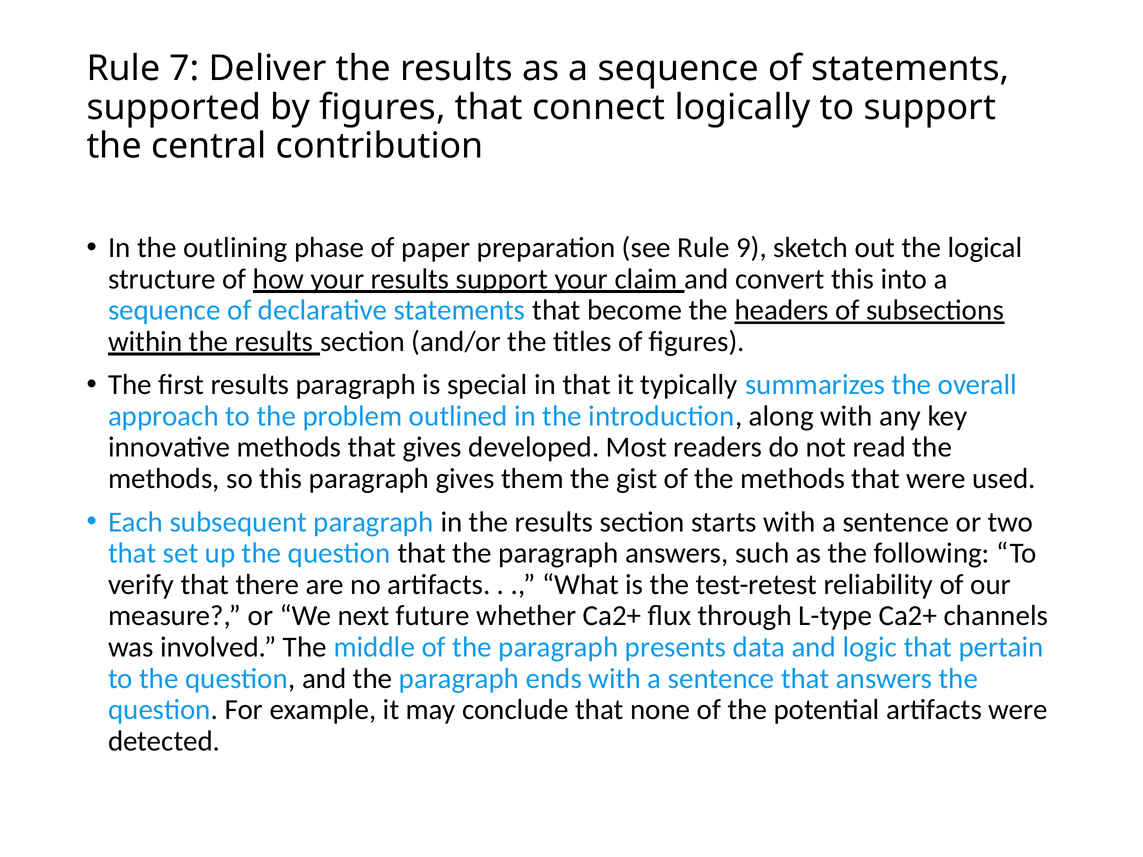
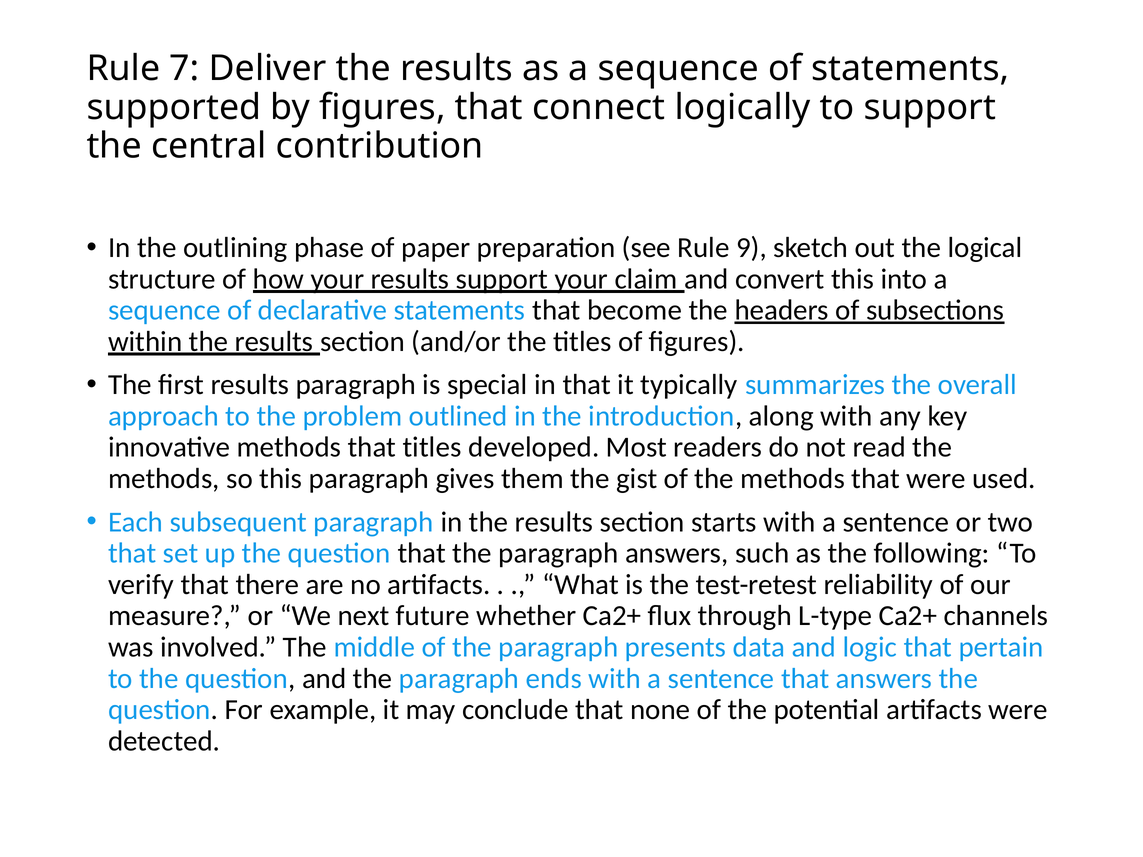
that gives: gives -> titles
